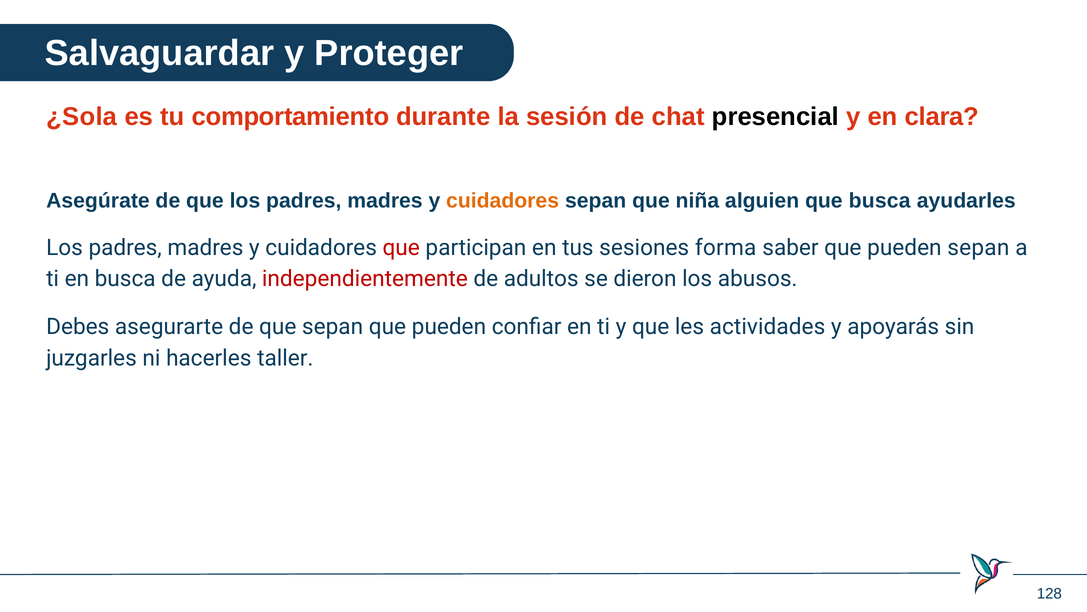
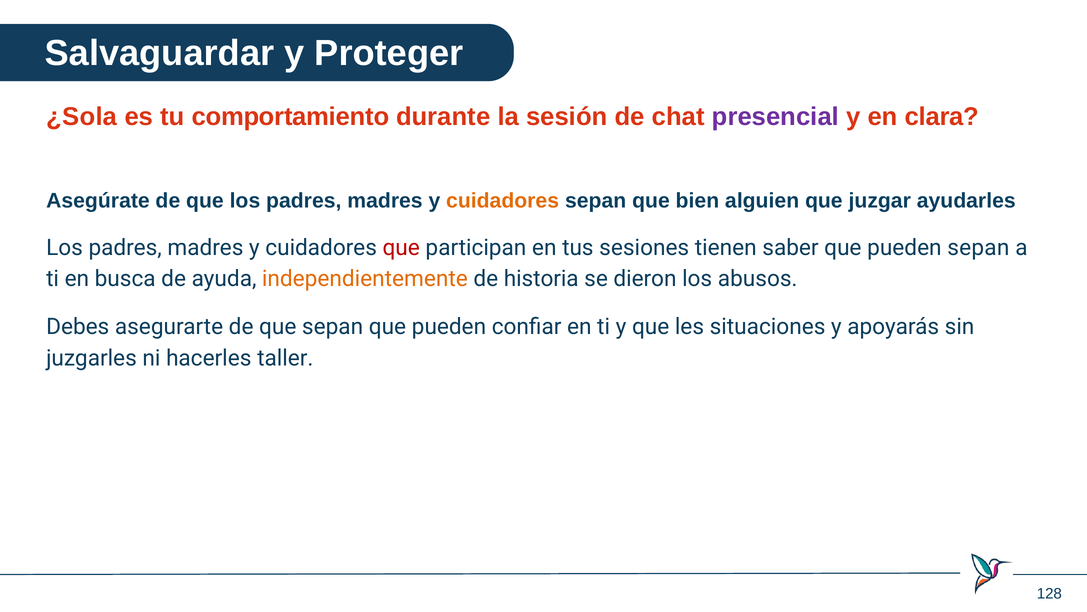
presencial colour: black -> purple
niña: niña -> bien
que busca: busca -> juzgar
forma: forma -> tienen
independientemente colour: red -> orange
adultos: adultos -> historia
actividades: actividades -> situaciones
